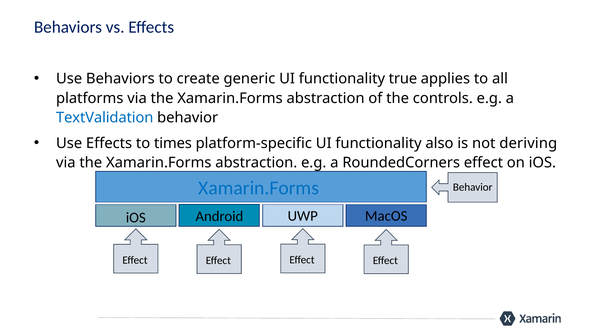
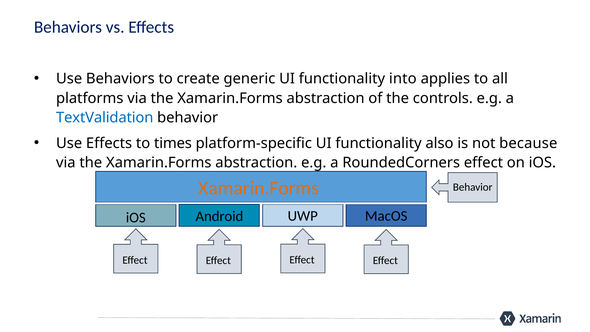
true: true -> into
deriving: deriving -> because
Xamarin.Forms at (259, 188) colour: blue -> orange
